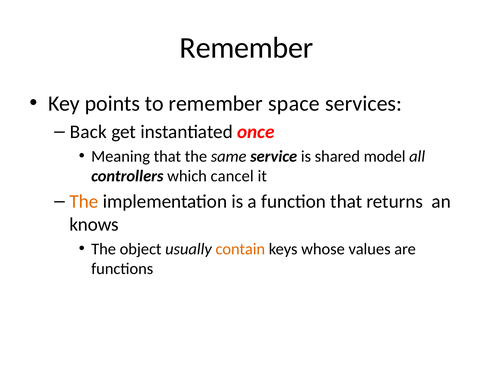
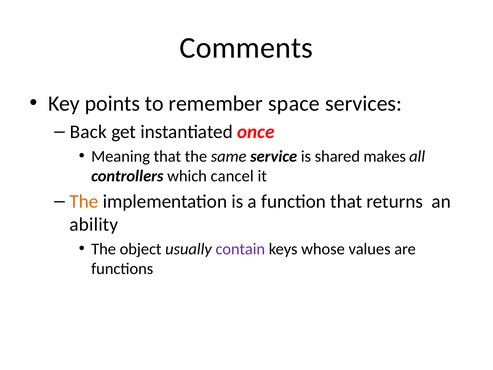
Remember at (247, 48): Remember -> Comments
model: model -> makes
knows: knows -> ability
contain colour: orange -> purple
